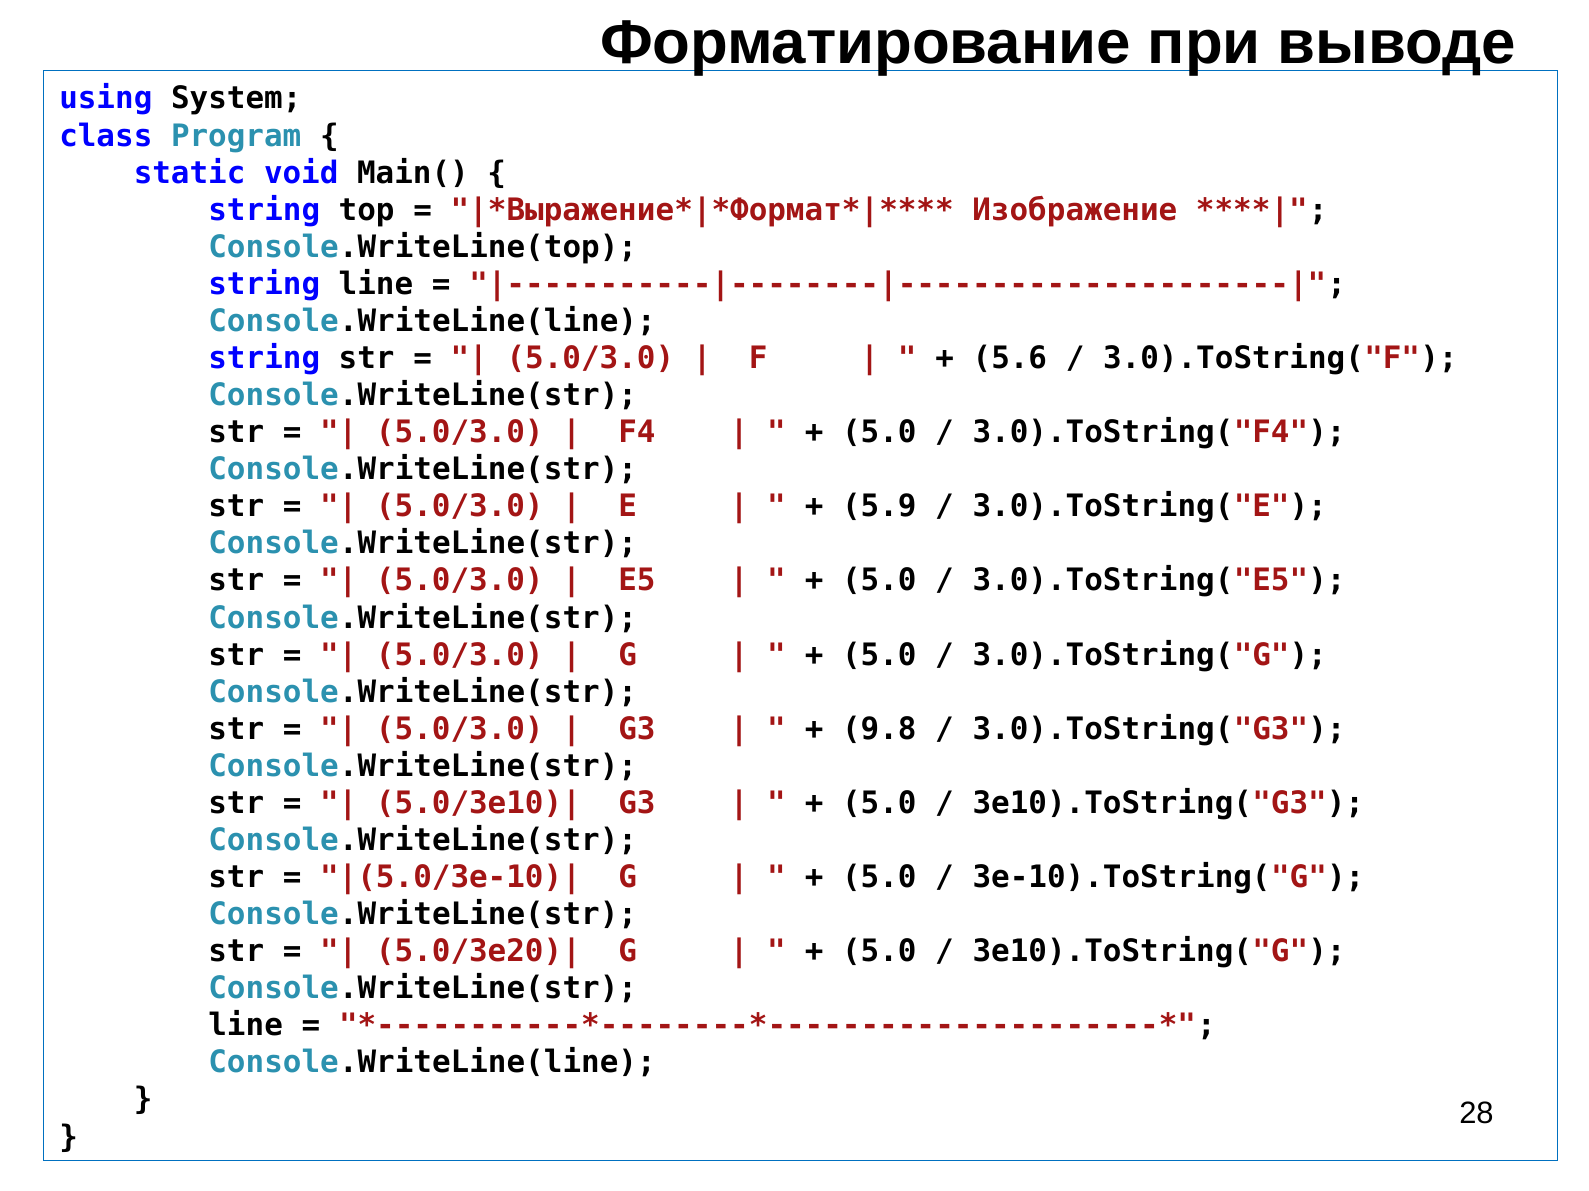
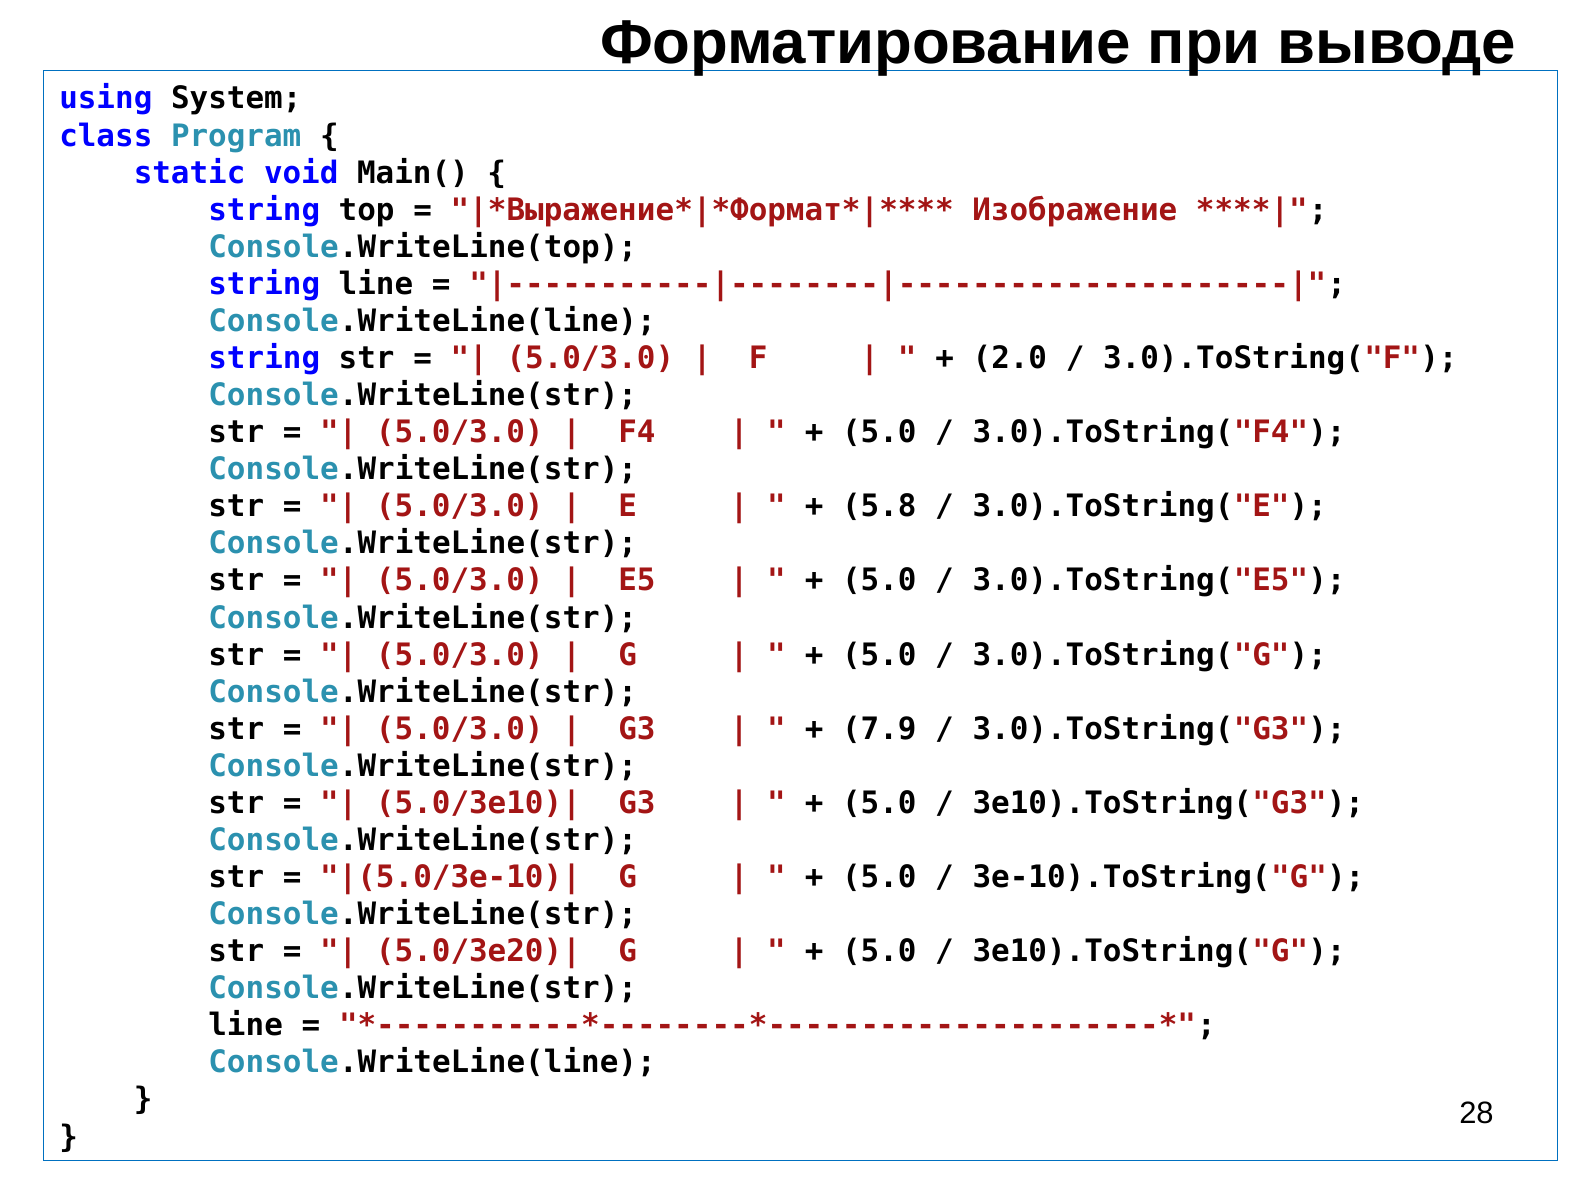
5.6: 5.6 -> 2.0
5.9: 5.9 -> 5.8
9.8: 9.8 -> 7.9
